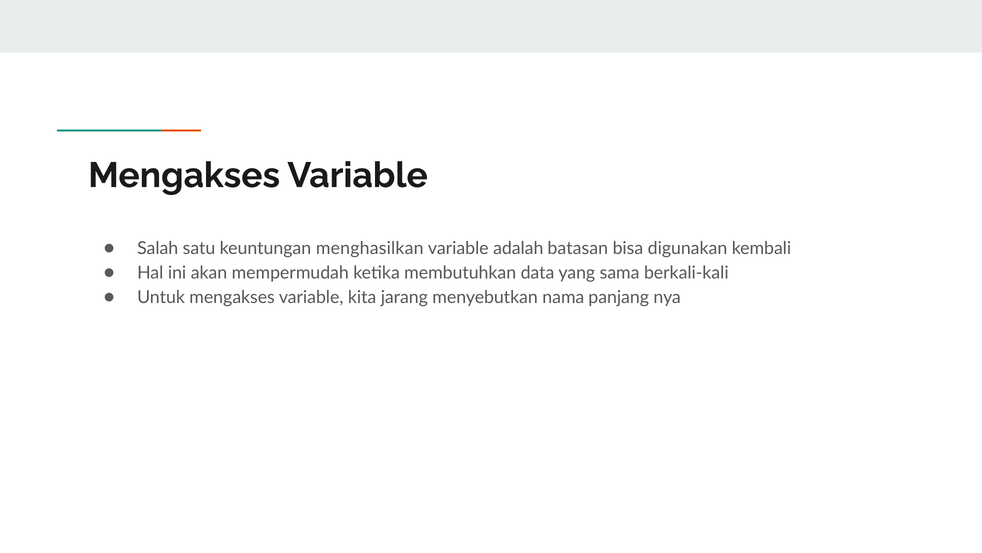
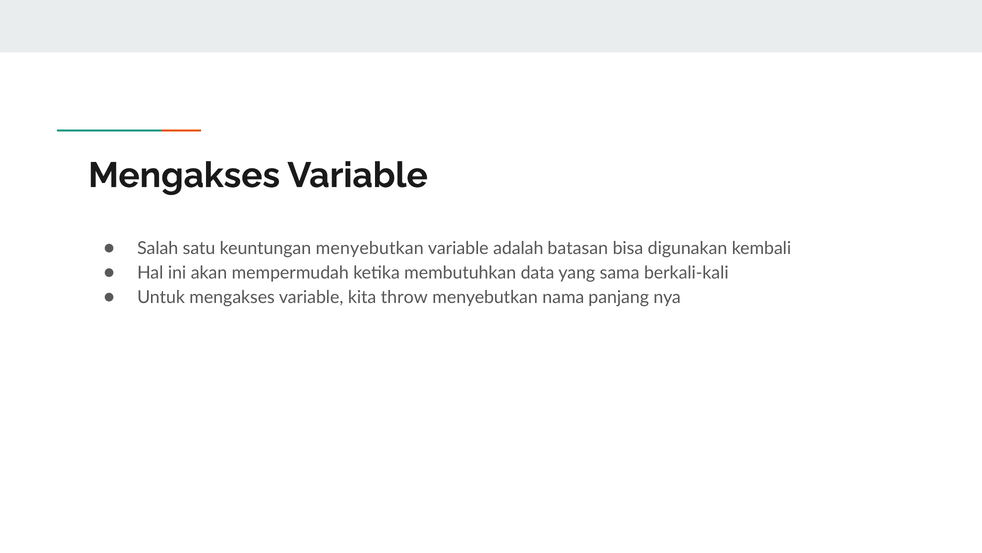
keuntungan menghasilkan: menghasilkan -> menyebutkan
jarang: jarang -> throw
